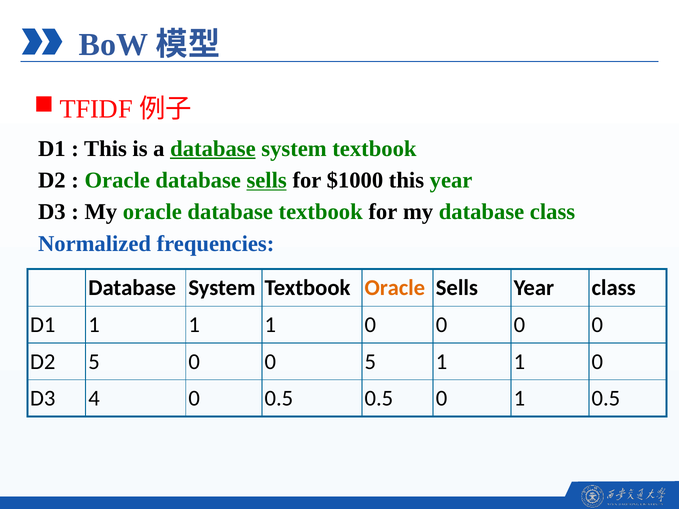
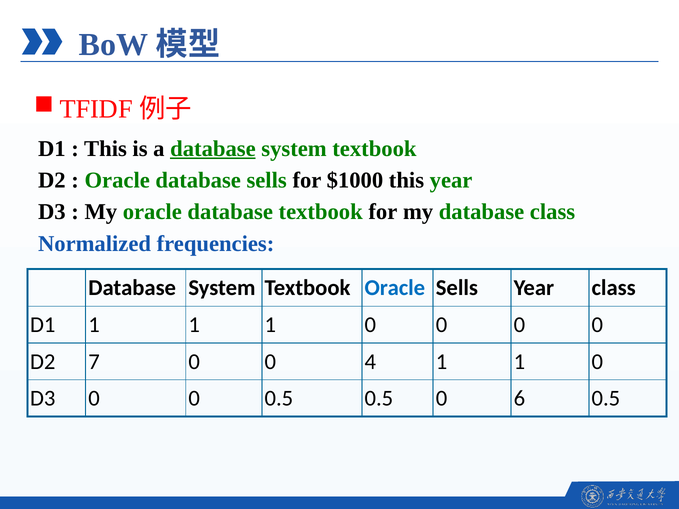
sells at (267, 180) underline: present -> none
Oracle at (395, 288) colour: orange -> blue
D2 5: 5 -> 7
0 5: 5 -> 4
D3 4: 4 -> 0
0 1: 1 -> 6
